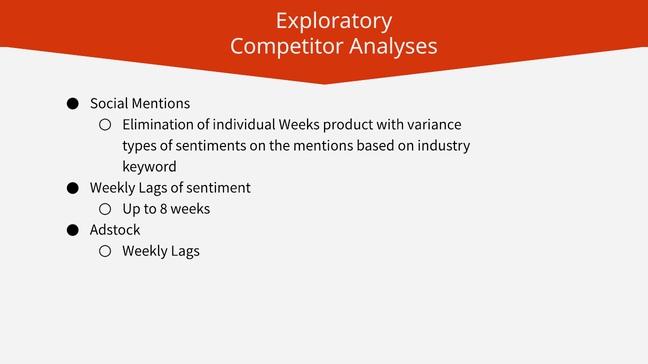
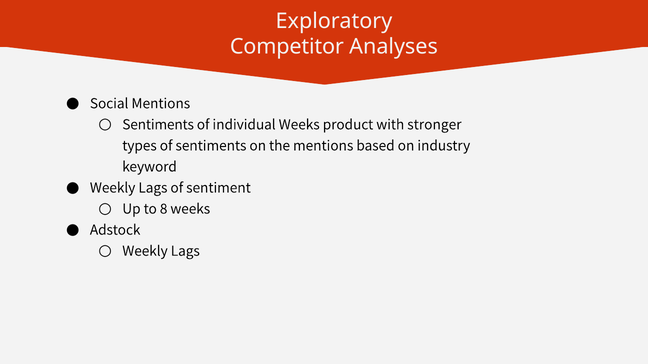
Elimination at (158, 124): Elimination -> Sentiments
variance: variance -> stronger
